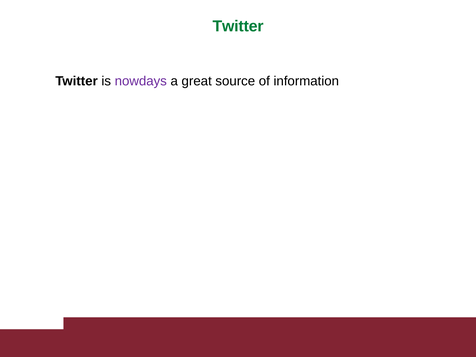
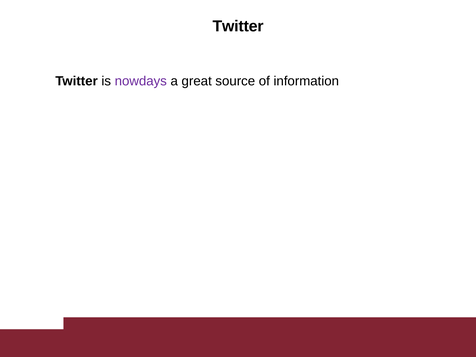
Twitter at (238, 26) colour: green -> black
